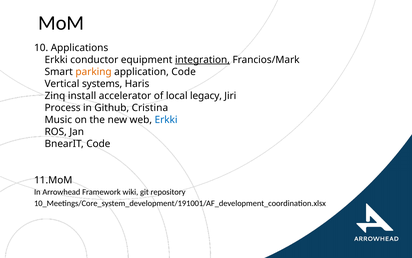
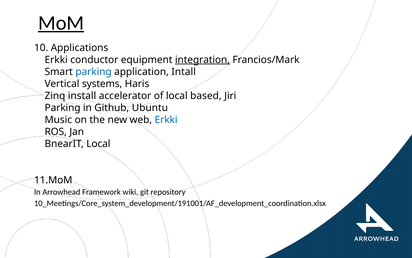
MoM underline: none -> present
parking at (94, 72) colour: orange -> blue
application Code: Code -> Intall
legacy: legacy -> based
Process at (63, 108): Process -> Parking
Cristina: Cristina -> Ubuntu
BnearIT Code: Code -> Local
